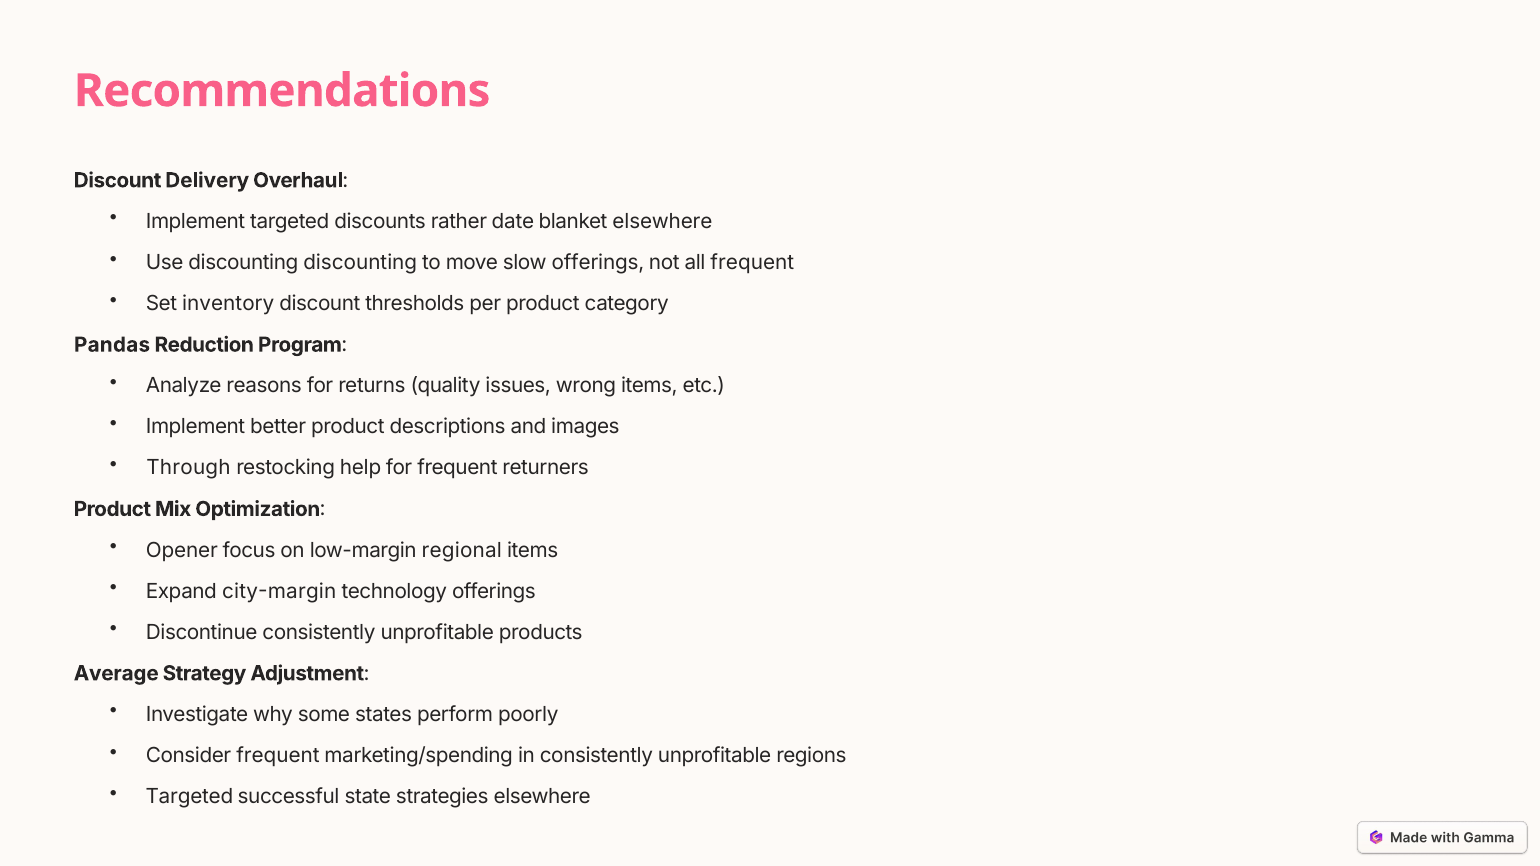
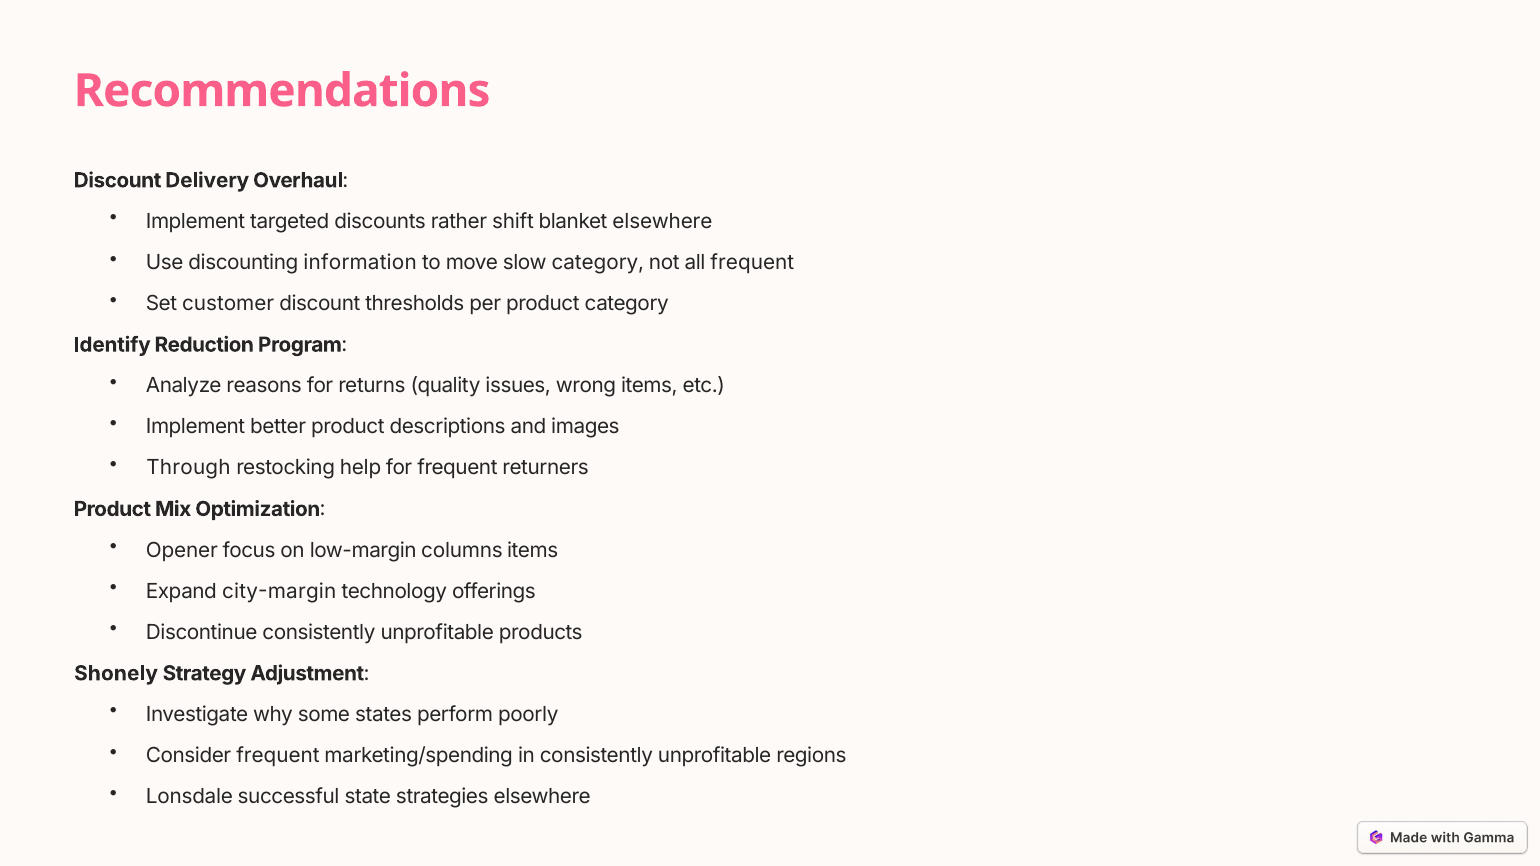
date: date -> shift
discounting discounting: discounting -> information
slow offerings: offerings -> category
inventory: inventory -> customer
Pandas: Pandas -> Identify
regional: regional -> columns
Average: Average -> Shonely
Targeted at (189, 797): Targeted -> Lonsdale
